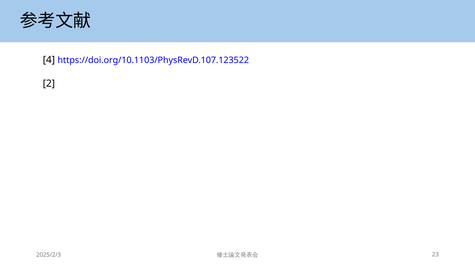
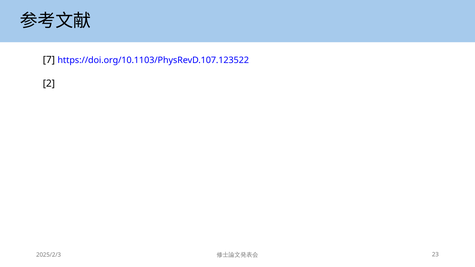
4: 4 -> 7
